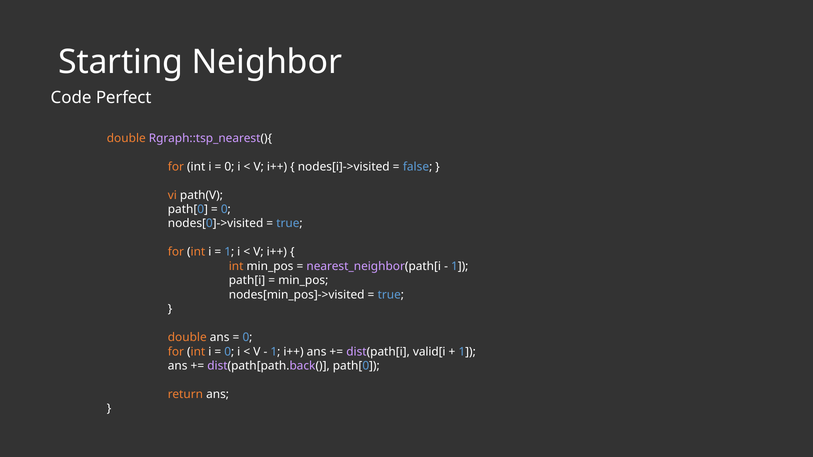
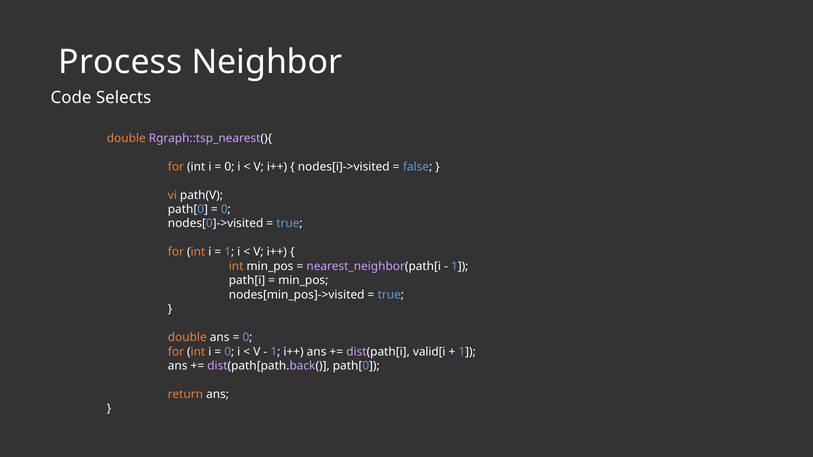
Starting: Starting -> Process
Perfect: Perfect -> Selects
